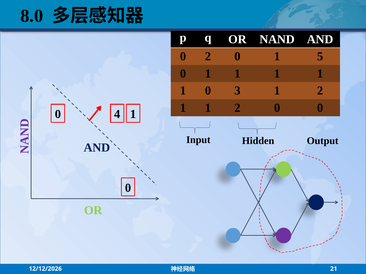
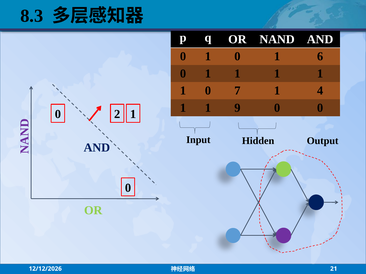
8.0: 8.0 -> 8.3
2 at (208, 57): 2 -> 1
5: 5 -> 6
3: 3 -> 7
2 at (320, 91): 2 -> 4
1 1 2: 2 -> 9
4: 4 -> 2
